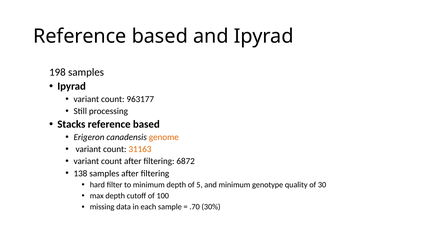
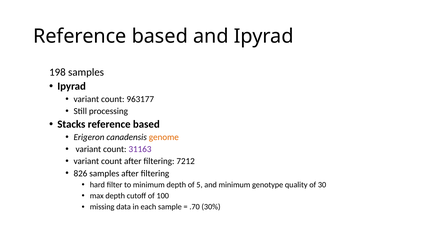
31163 colour: orange -> purple
6872: 6872 -> 7212
138: 138 -> 826
